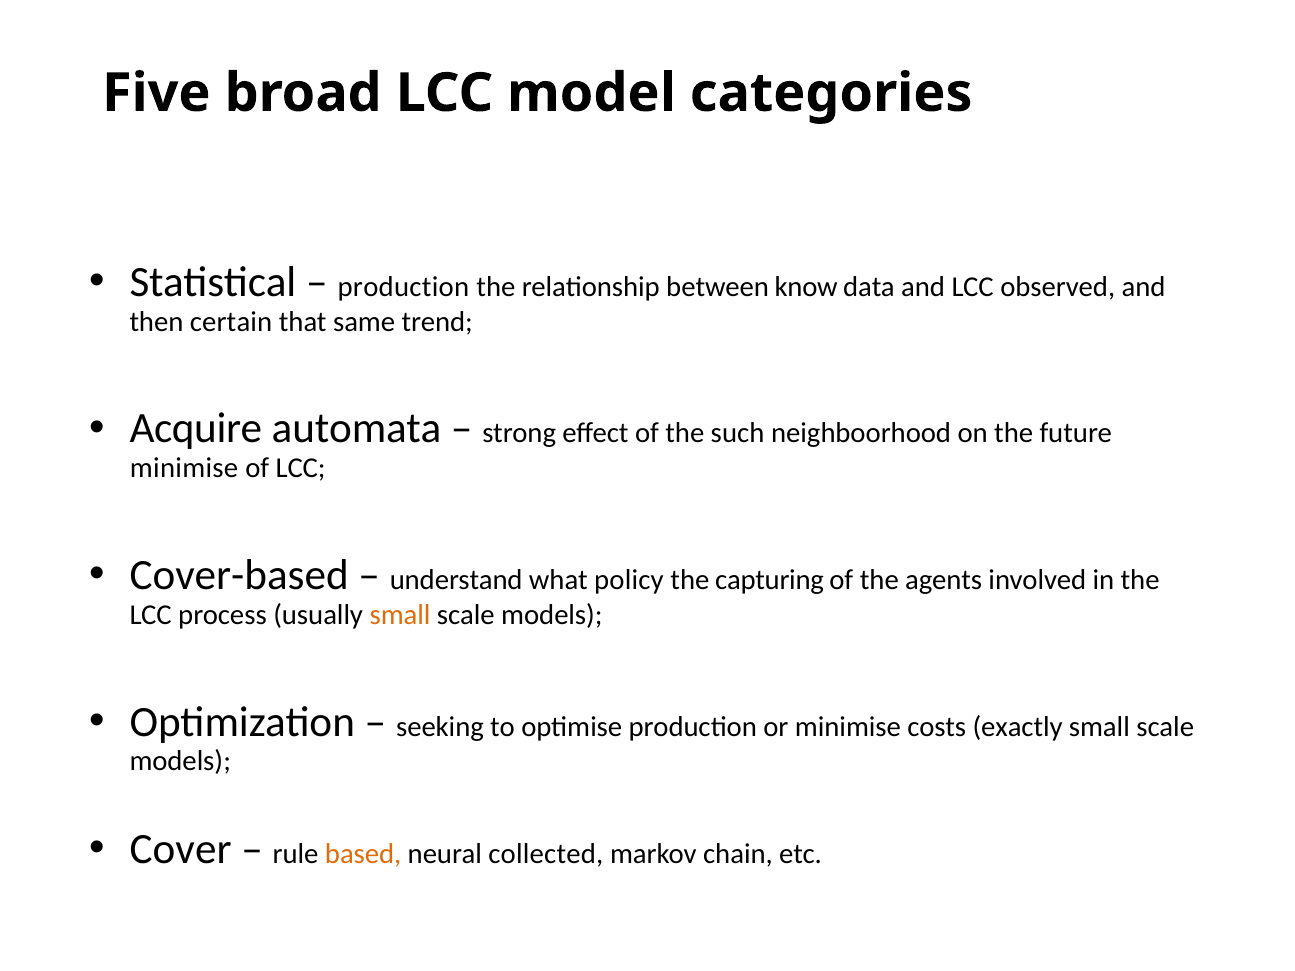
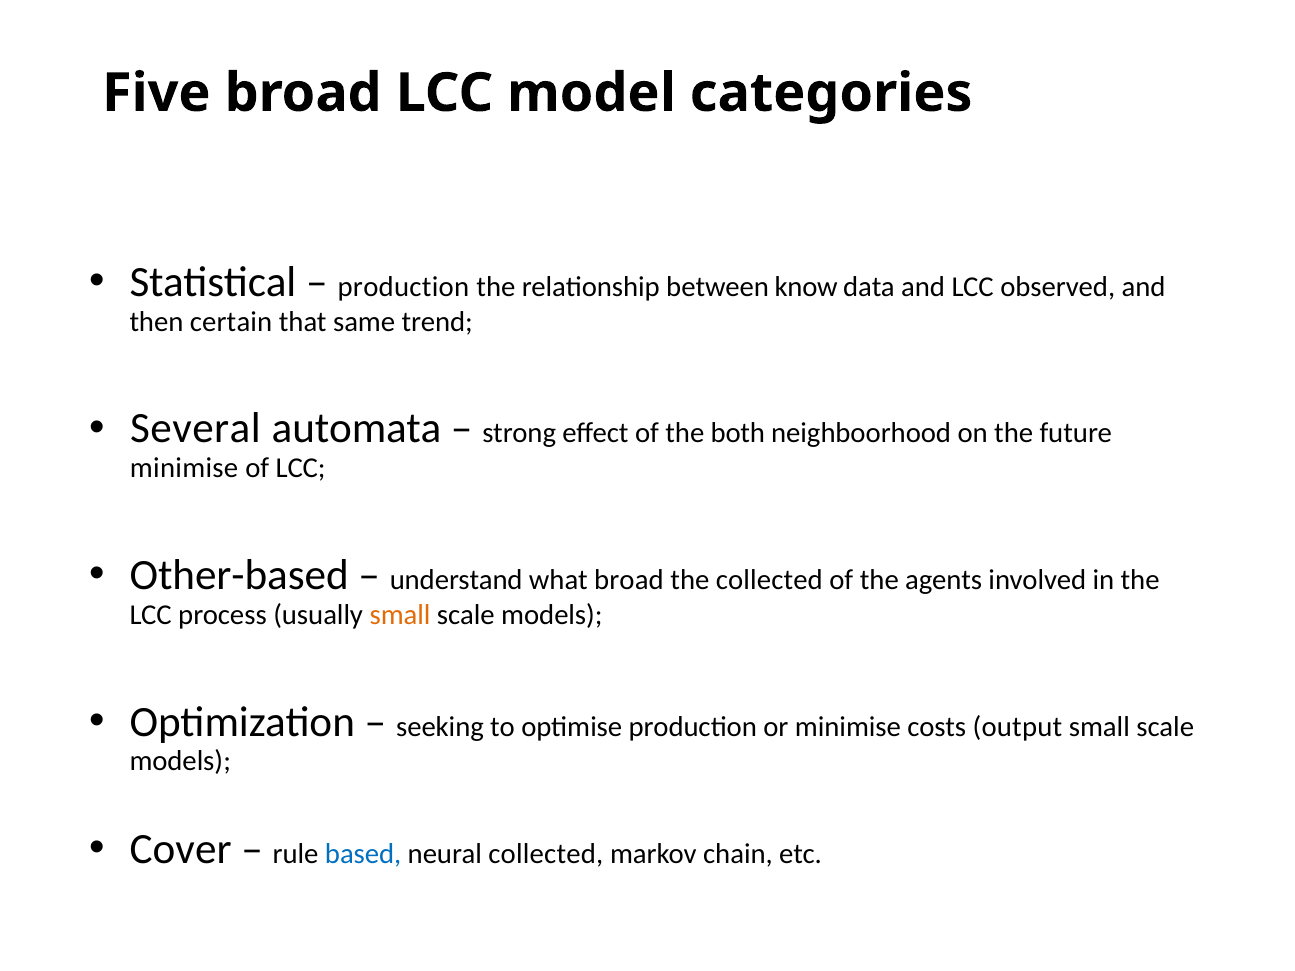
Acquire: Acquire -> Several
such: such -> both
Cover-based: Cover-based -> Other-based
what policy: policy -> broad
the capturing: capturing -> collected
exactly: exactly -> output
based colour: orange -> blue
